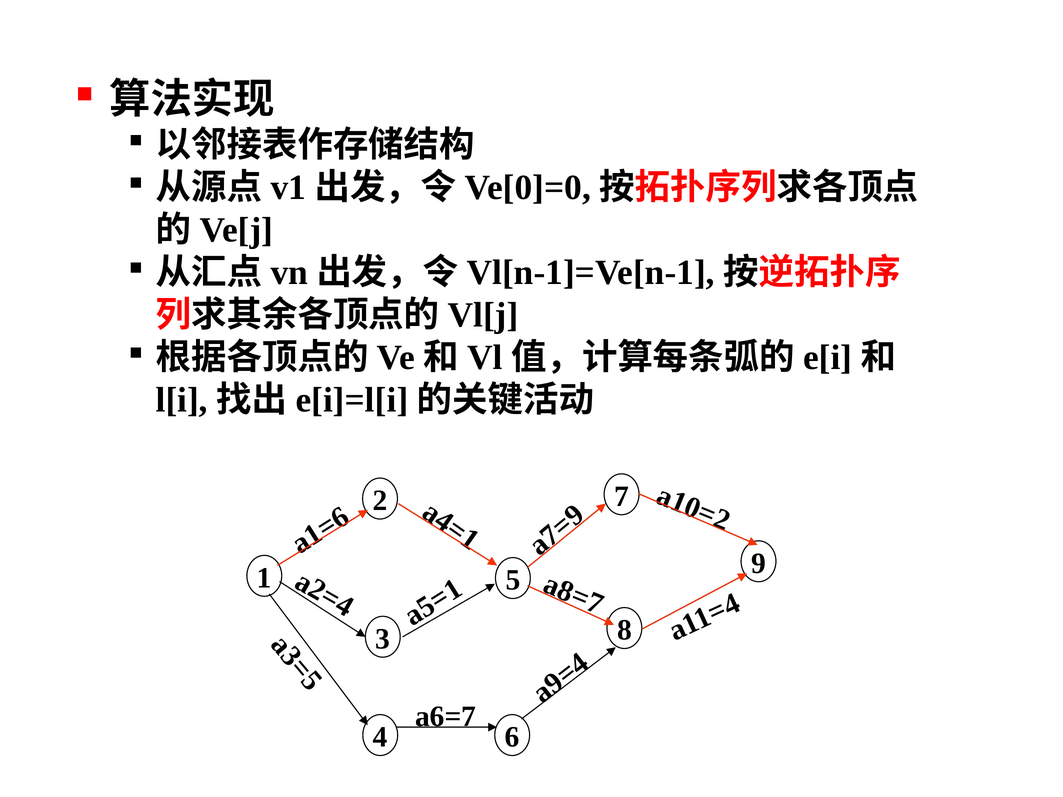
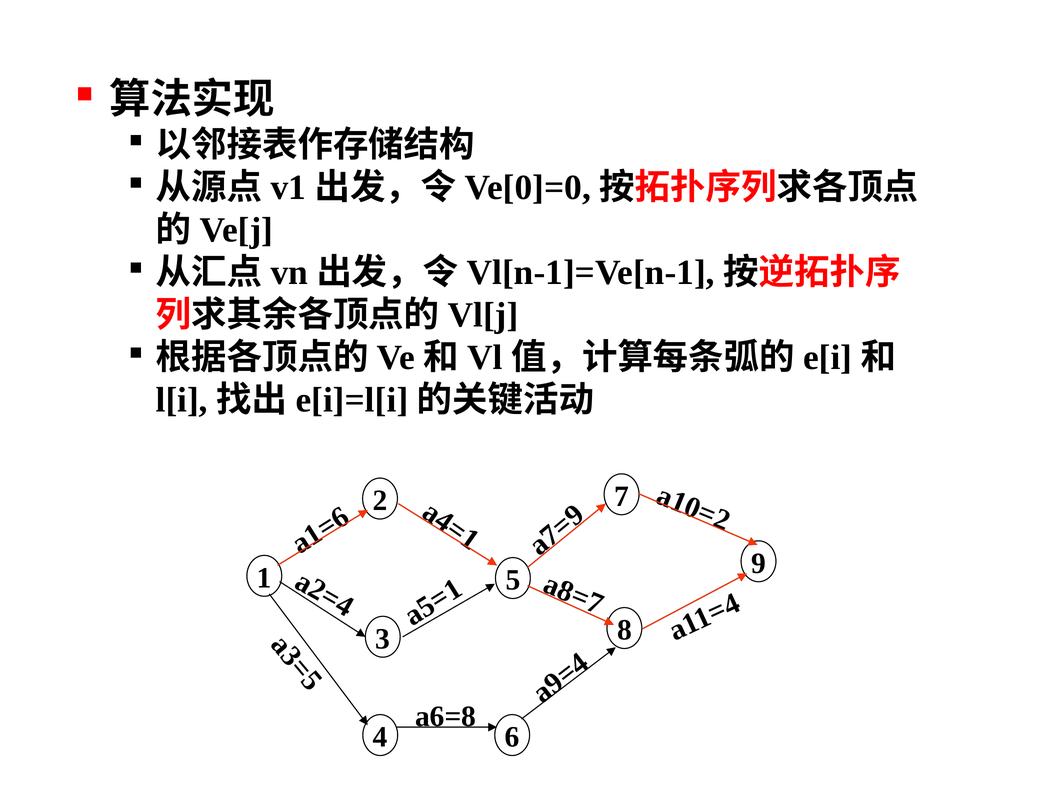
a6=7: a6=7 -> a6=8
